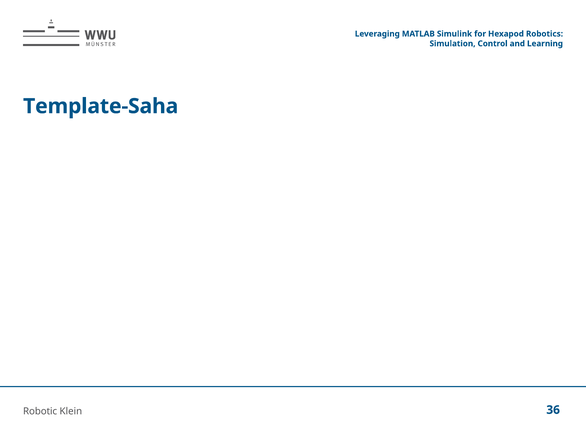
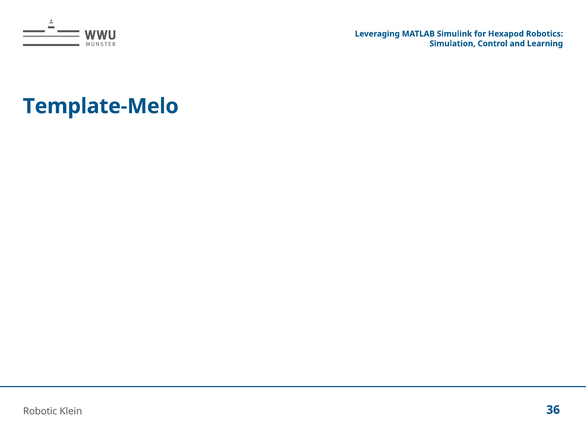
Template-Saha: Template-Saha -> Template-Melo
